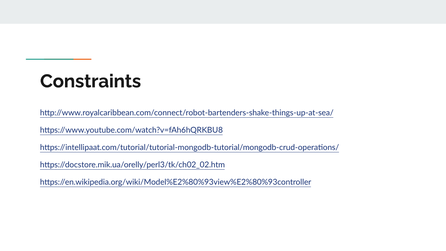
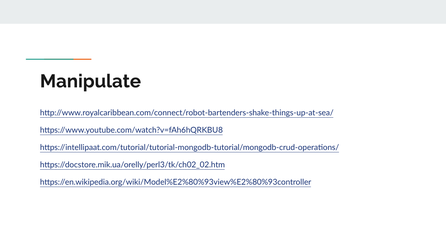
Constraints: Constraints -> Manipulate
